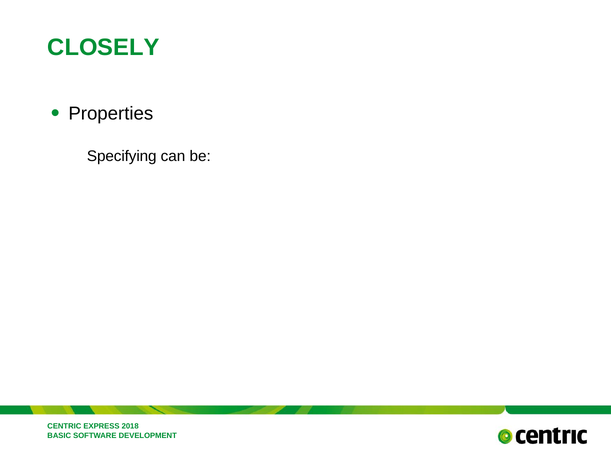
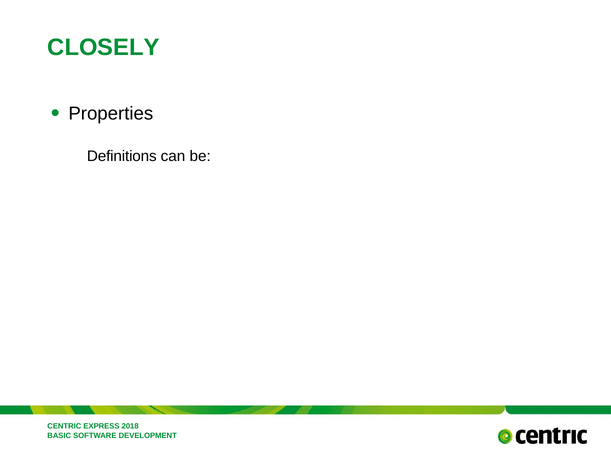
Specifying: Specifying -> Definitions
